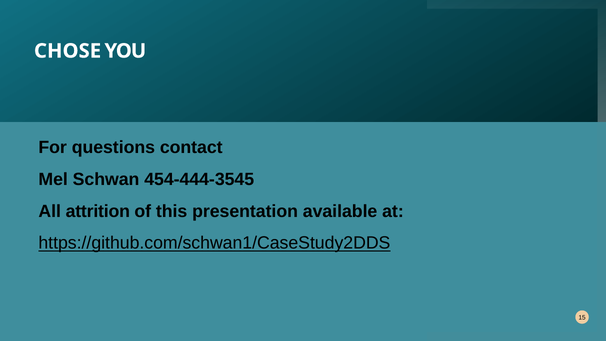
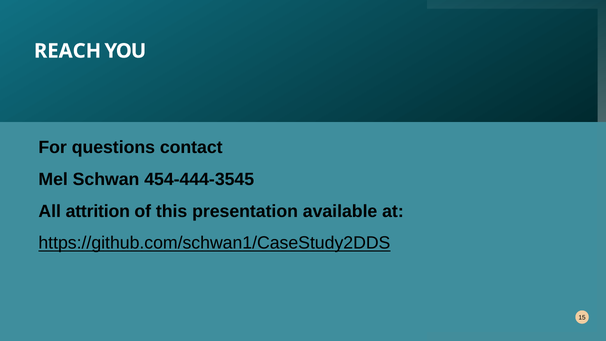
CHOSE: CHOSE -> REACH
